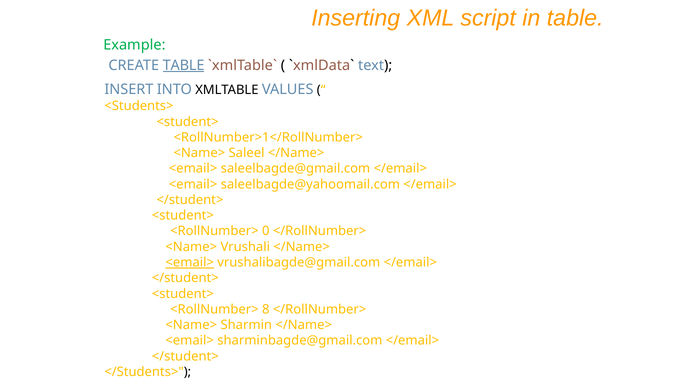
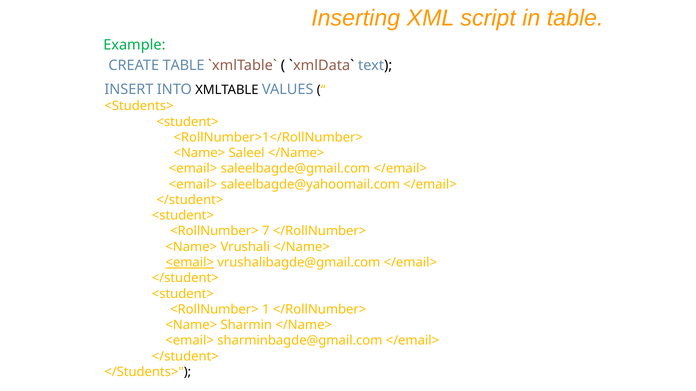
TABLE at (184, 65) underline: present -> none
0: 0 -> 7
8: 8 -> 1
